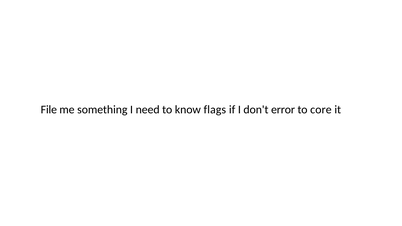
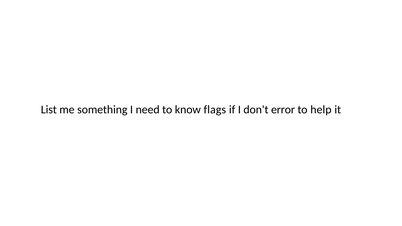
File: File -> List
core: core -> help
